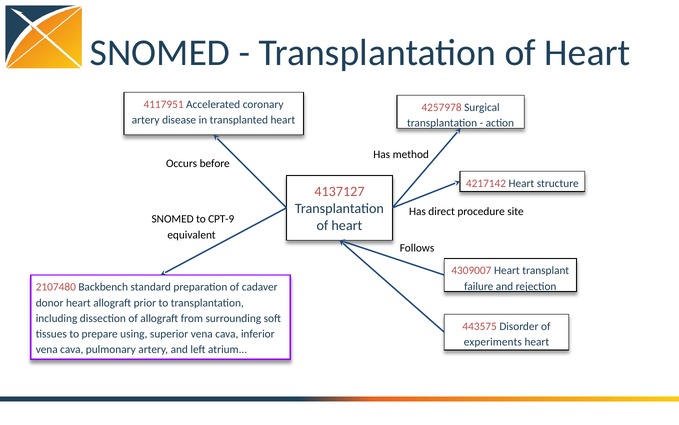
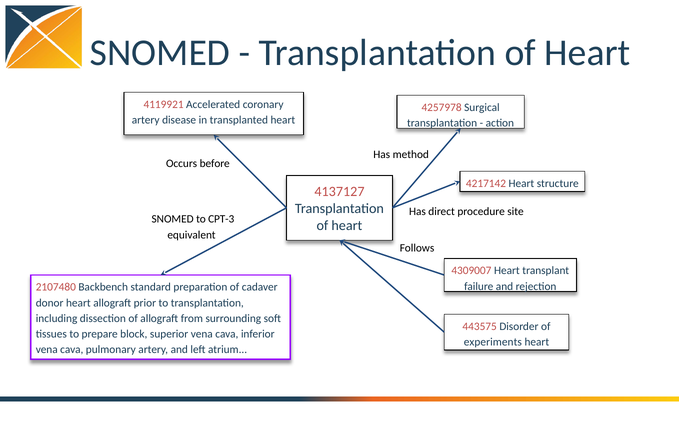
4117951: 4117951 -> 4119921
CPT-9: CPT-9 -> CPT-3
using: using -> block
